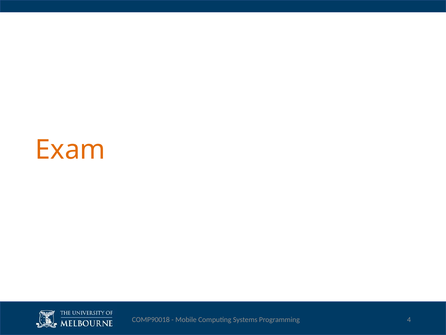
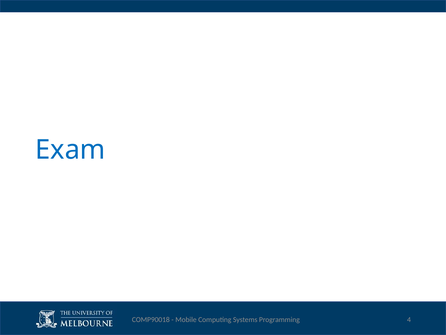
Exam colour: orange -> blue
